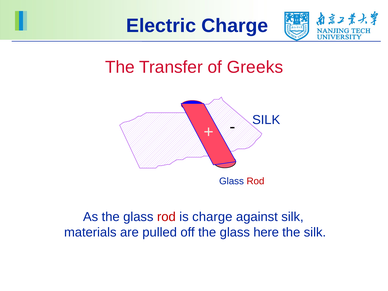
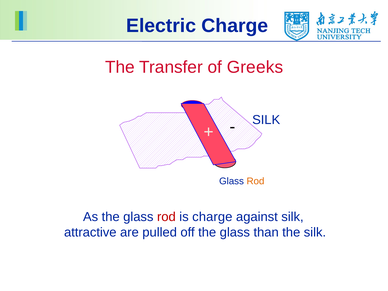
Rod at (255, 181) colour: red -> orange
materials: materials -> attractive
here: here -> than
